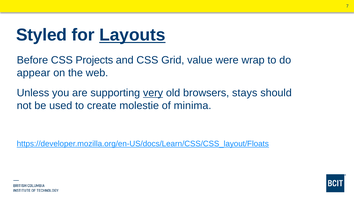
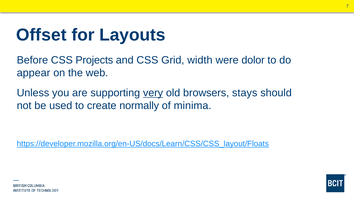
Styled: Styled -> Offset
Layouts underline: present -> none
value: value -> width
wrap: wrap -> dolor
molestie: molestie -> normally
